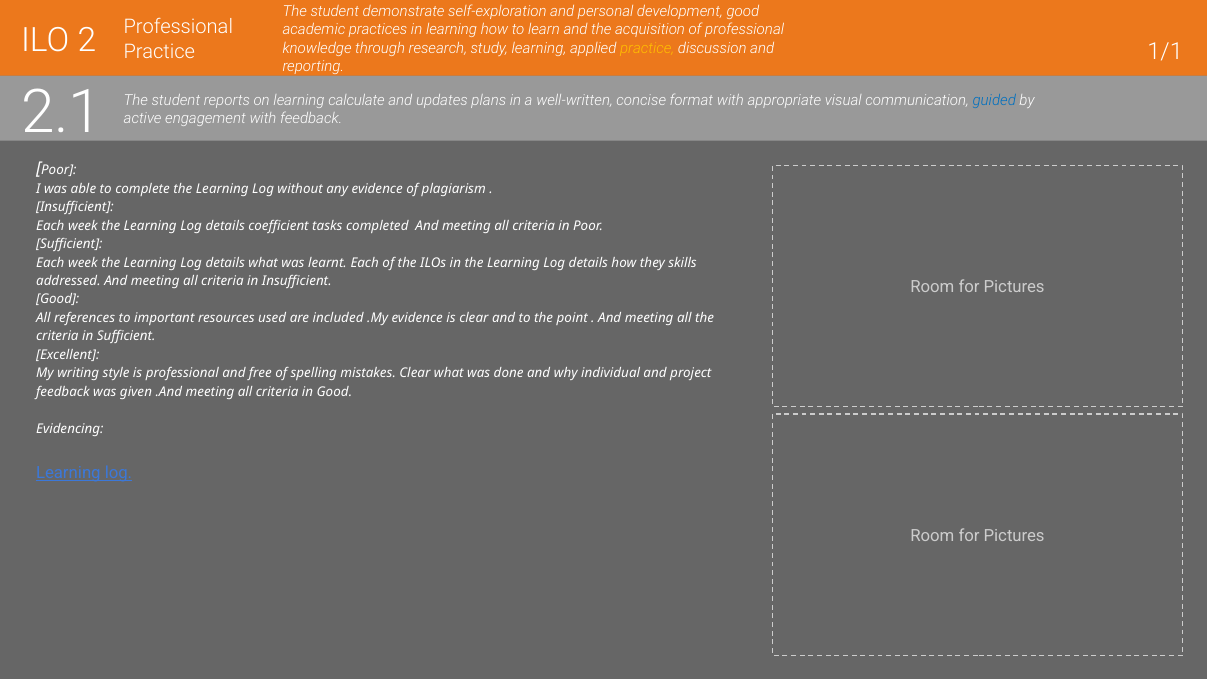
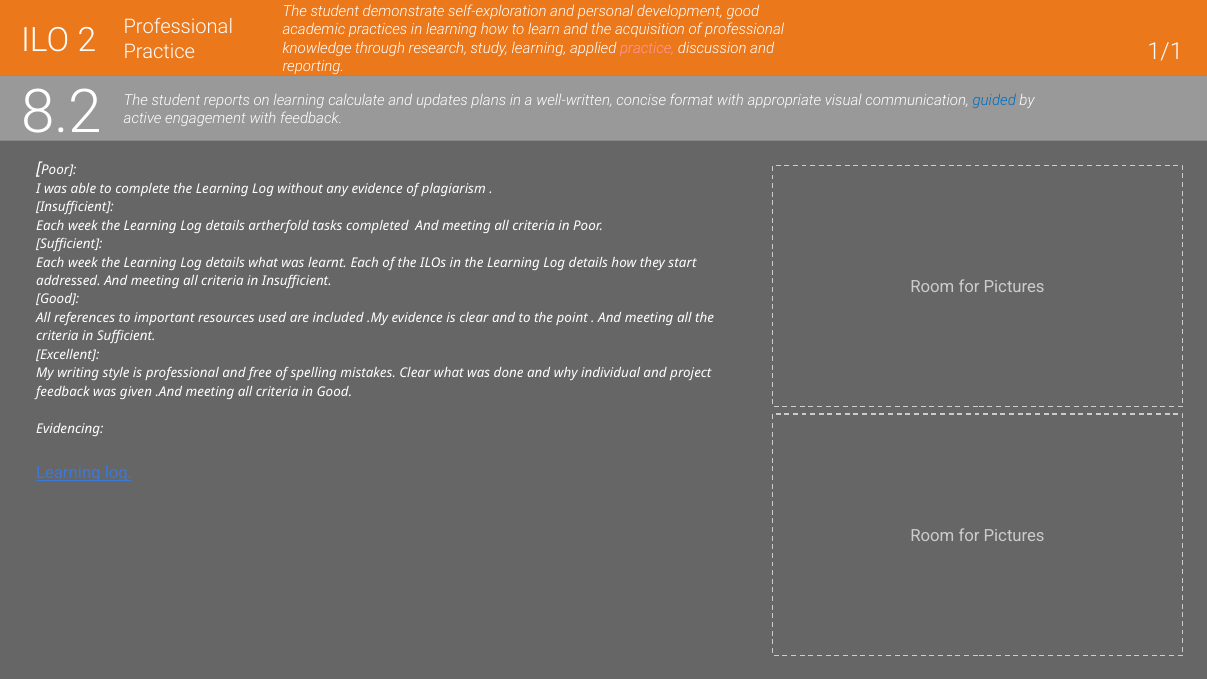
practice at (647, 48) colour: yellow -> pink
2.1: 2.1 -> 8.2
coefficient: coefficient -> artherfold
skills: skills -> start
